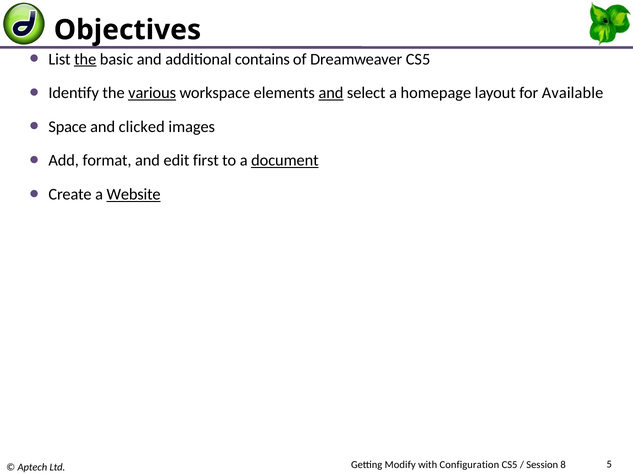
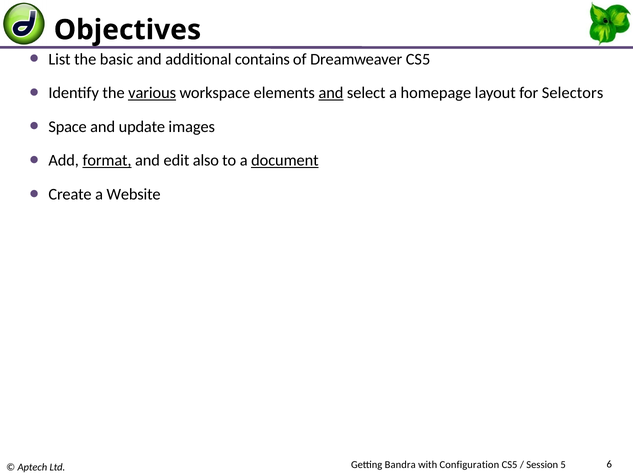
the at (85, 59) underline: present -> none
Available: Available -> Selectors
clicked: clicked -> update
format underline: none -> present
first: first -> also
Website underline: present -> none
Modify: Modify -> Bandra
8: 8 -> 5
5: 5 -> 6
